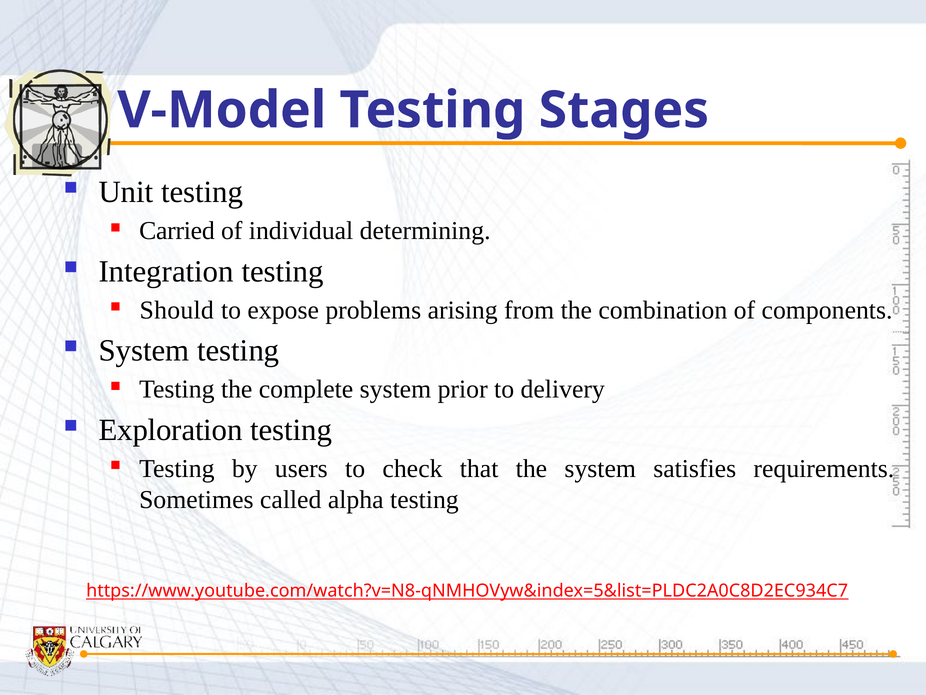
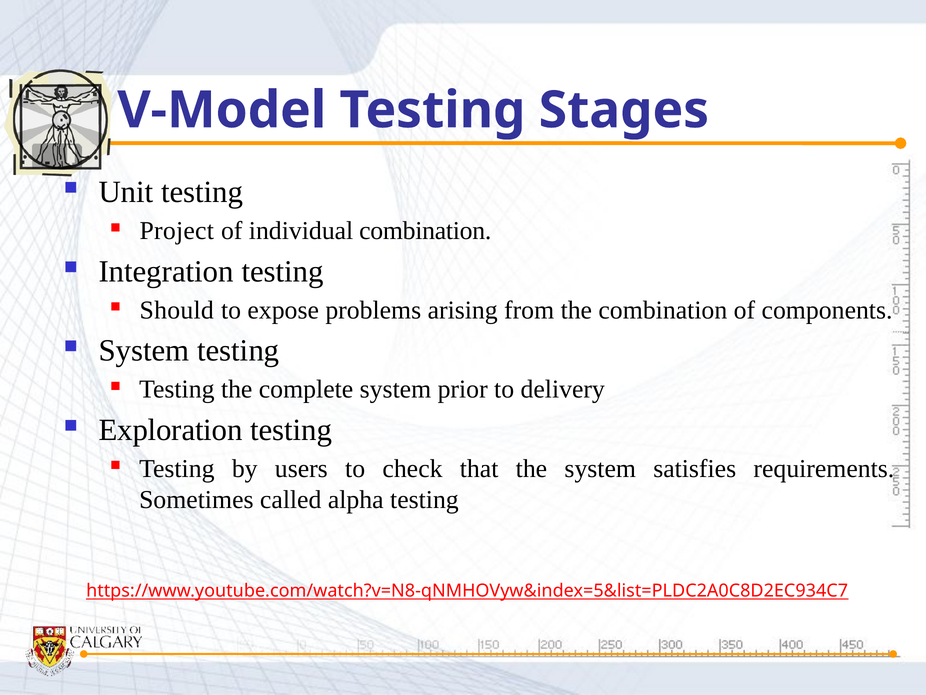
Carried: Carried -> Project
individual determining: determining -> combination
